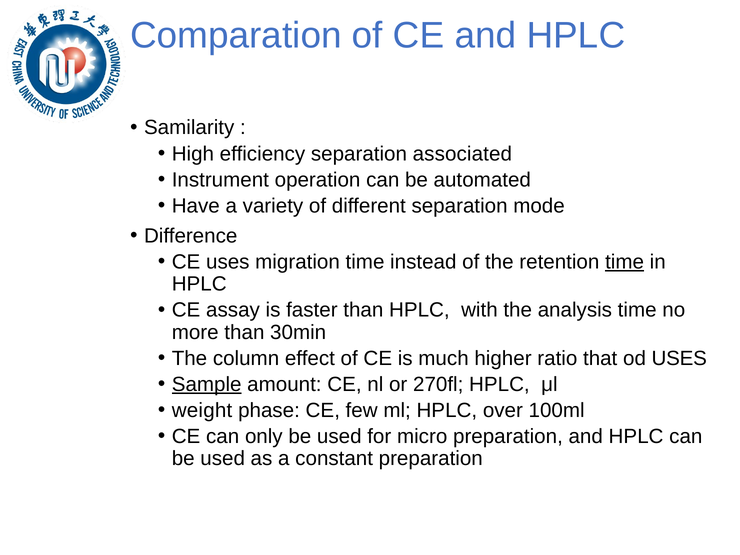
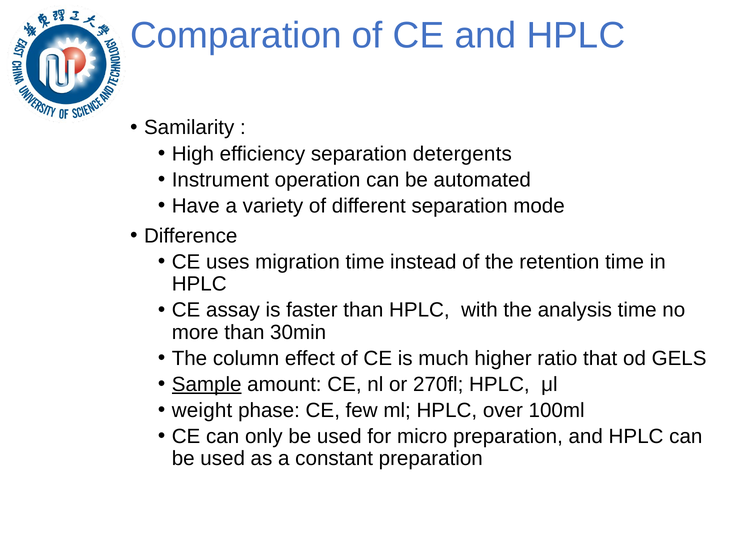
associated: associated -> detergents
time at (625, 262) underline: present -> none
od USES: USES -> GELS
